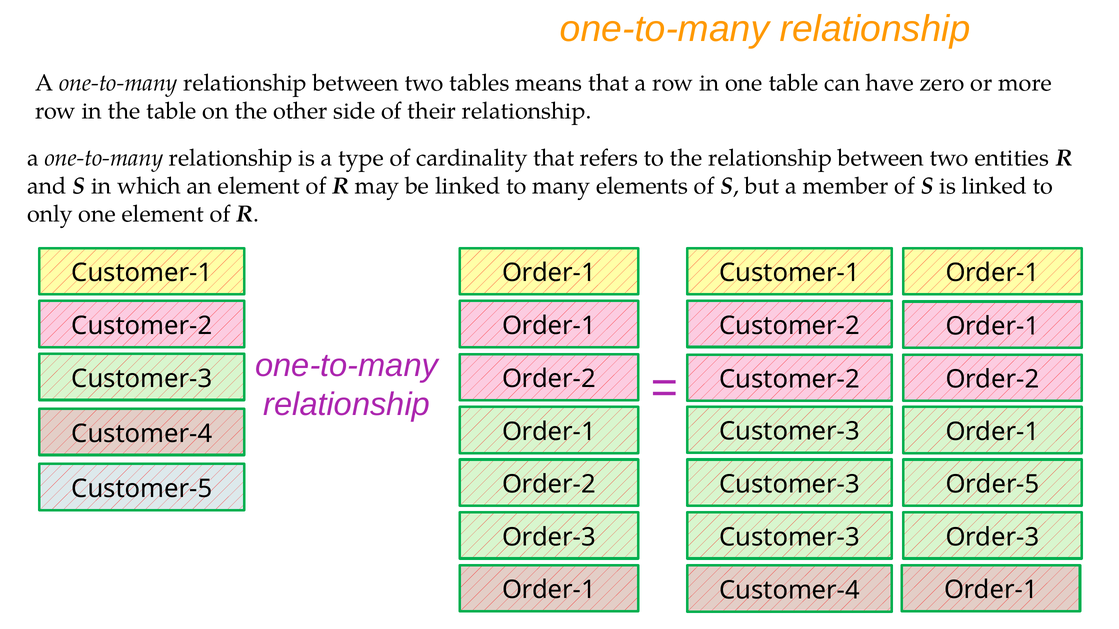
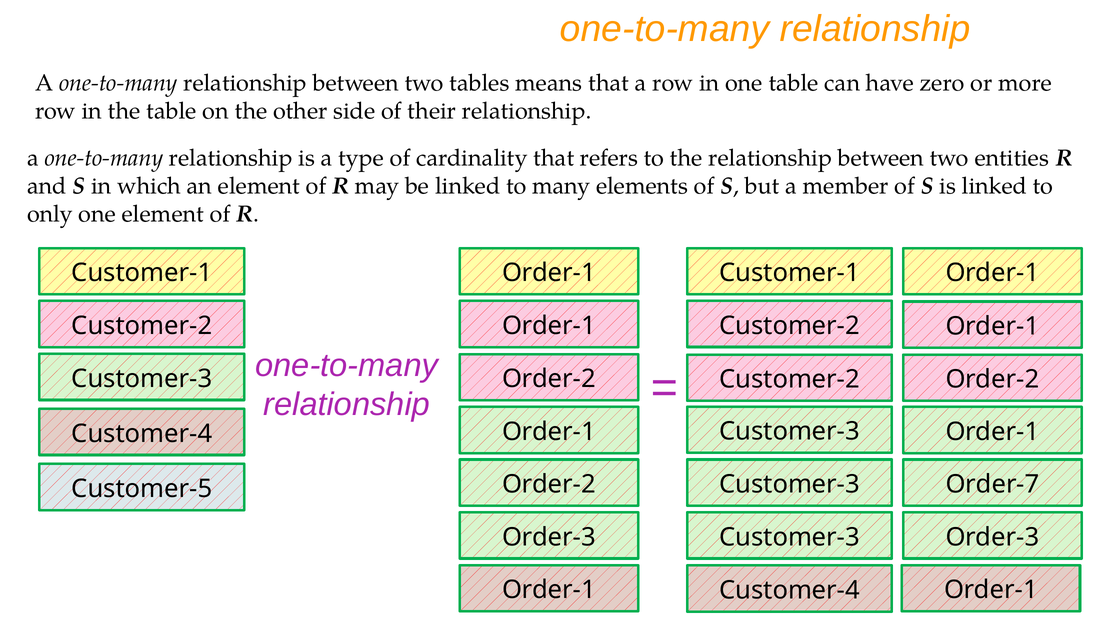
Order-5: Order-5 -> Order-7
